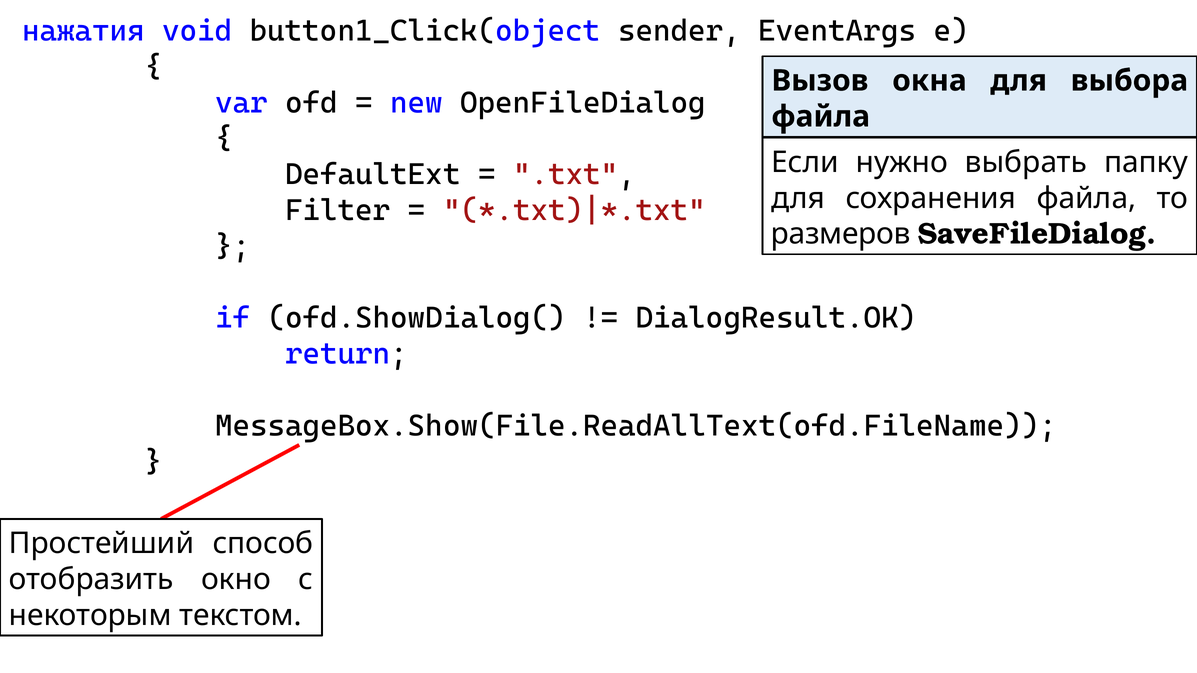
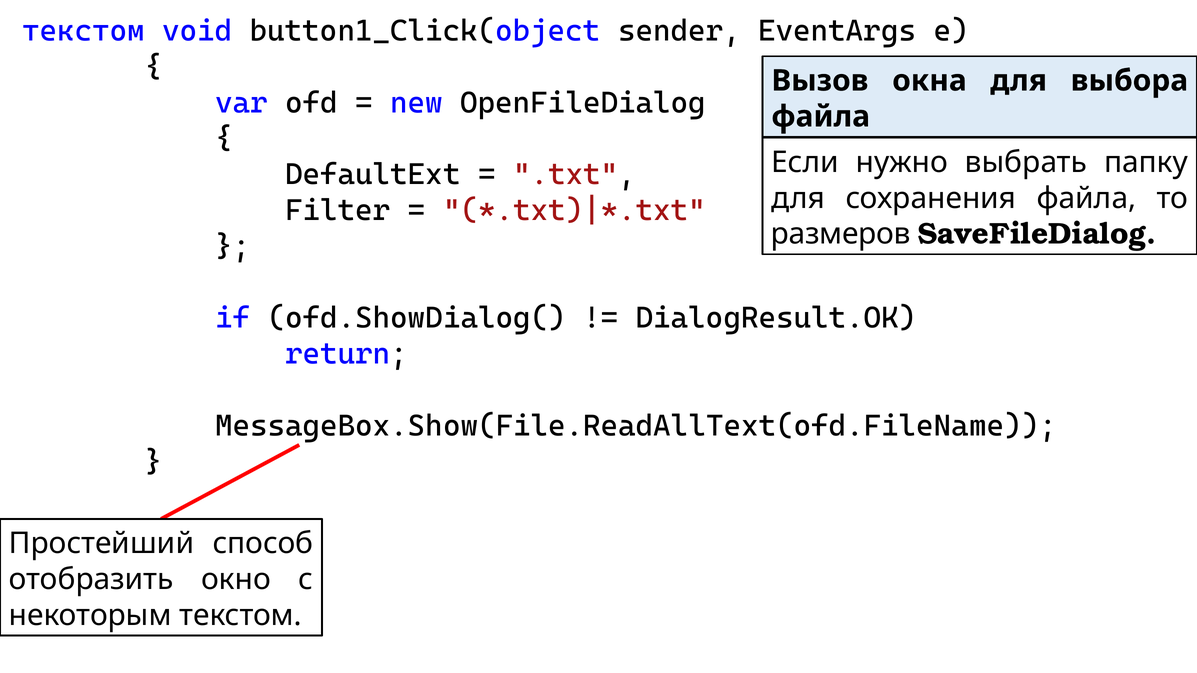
нажатия at (84, 31): нажатия -> текстом
